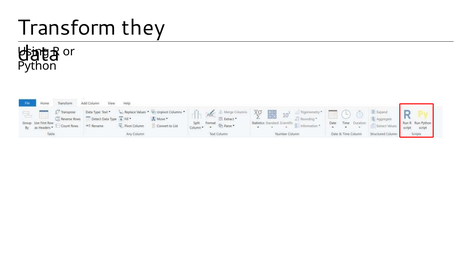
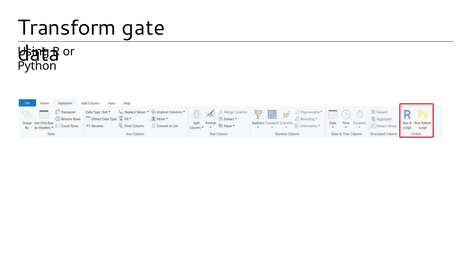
they: they -> gate
